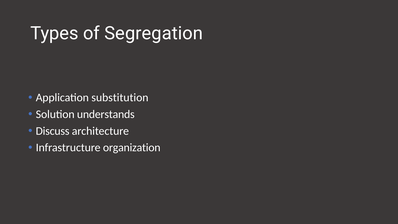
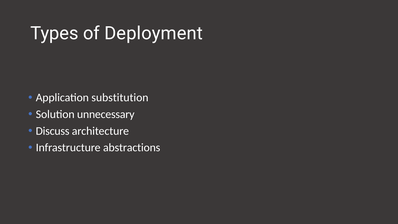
Segregation: Segregation -> Deployment
understands: understands -> unnecessary
organization: organization -> abstractions
